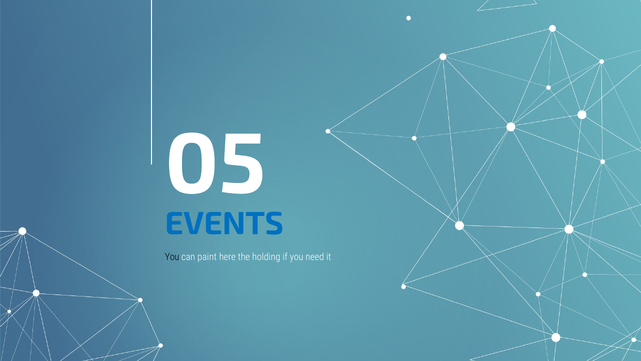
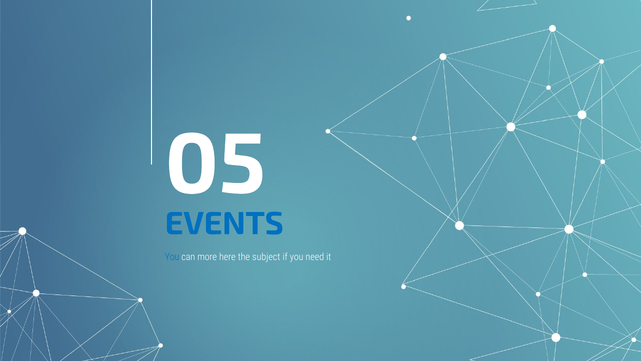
You at (172, 257) colour: black -> blue
paint: paint -> more
holding: holding -> subject
